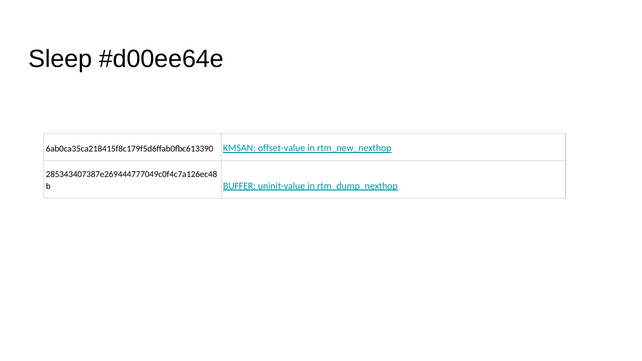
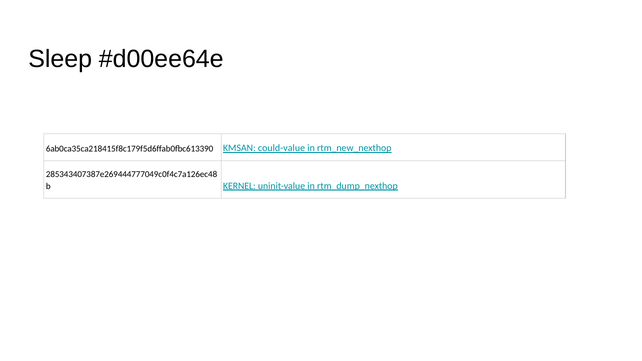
offset-value: offset-value -> could-value
BUFFER: BUFFER -> KERNEL
